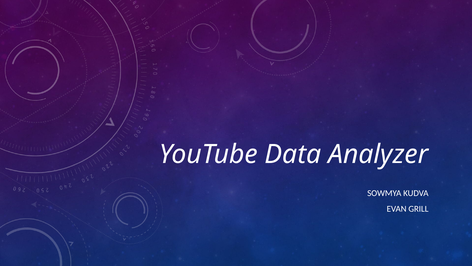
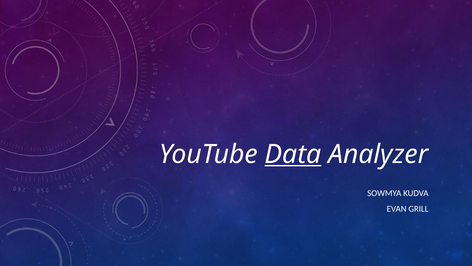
Data underline: none -> present
